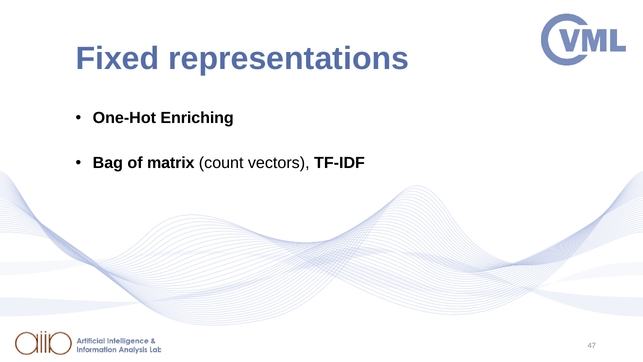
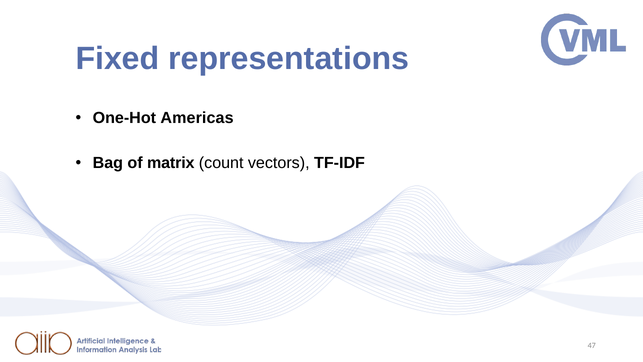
Enriching: Enriching -> Americas
